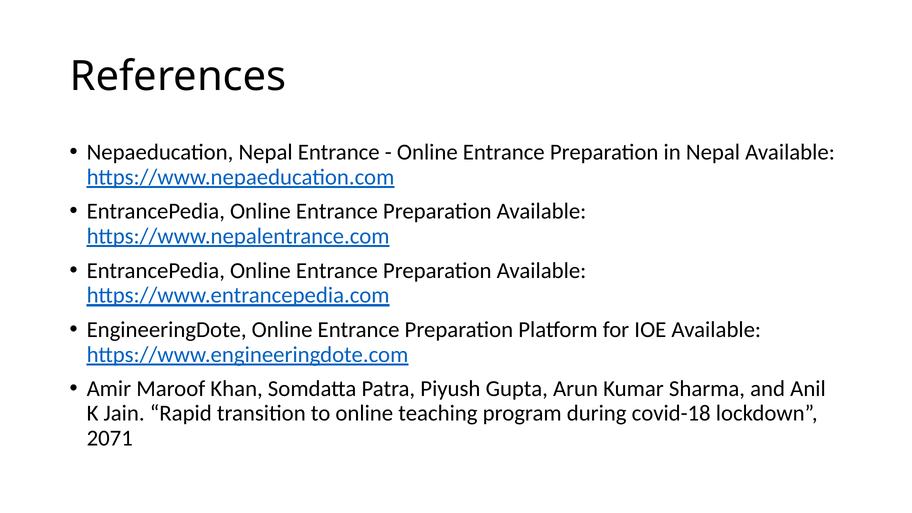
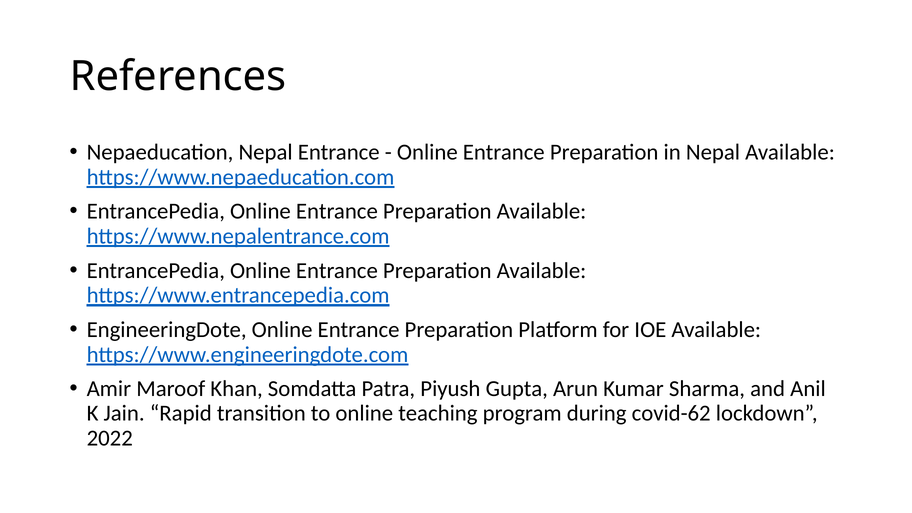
covid-18: covid-18 -> covid-62
2071: 2071 -> 2022
